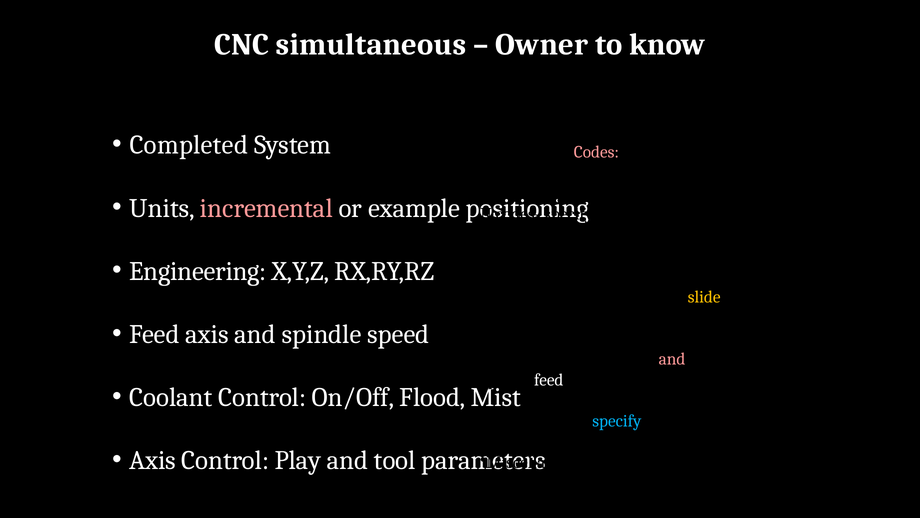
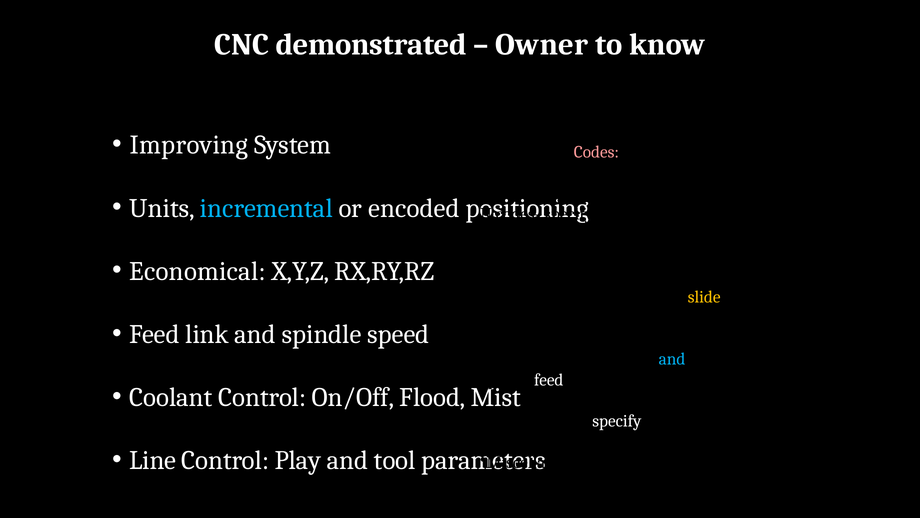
simultaneous: simultaneous -> demonstrated
Completed: Completed -> Improving
incremental colour: pink -> light blue
example: example -> encoded
Engineering: Engineering -> Economical
Feed axis: axis -> link
and at (672, 359) colour: pink -> light blue
specify at (617, 421) colour: light blue -> white
Axis at (153, 460): Axis -> Line
